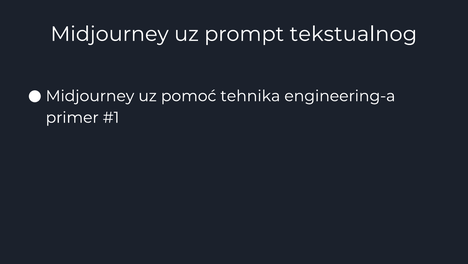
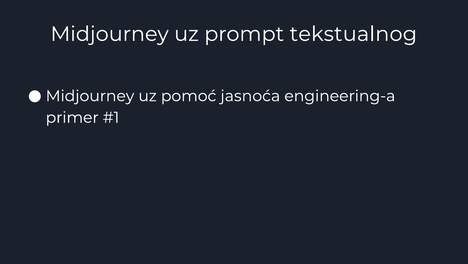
tehnika: tehnika -> jasnoća
